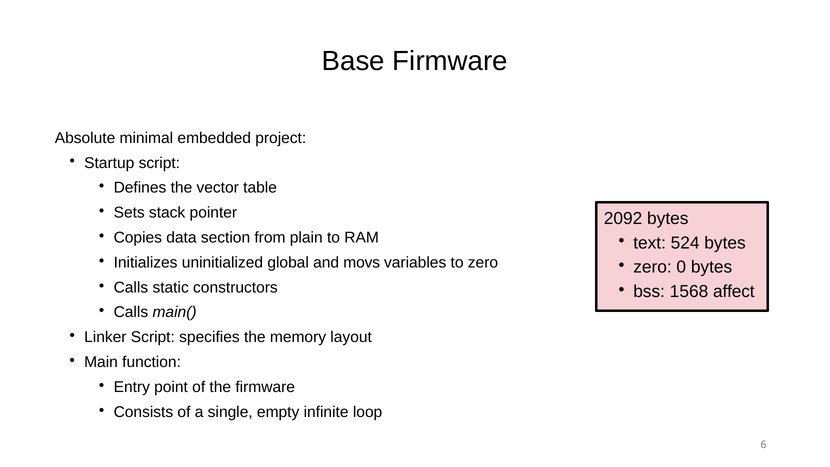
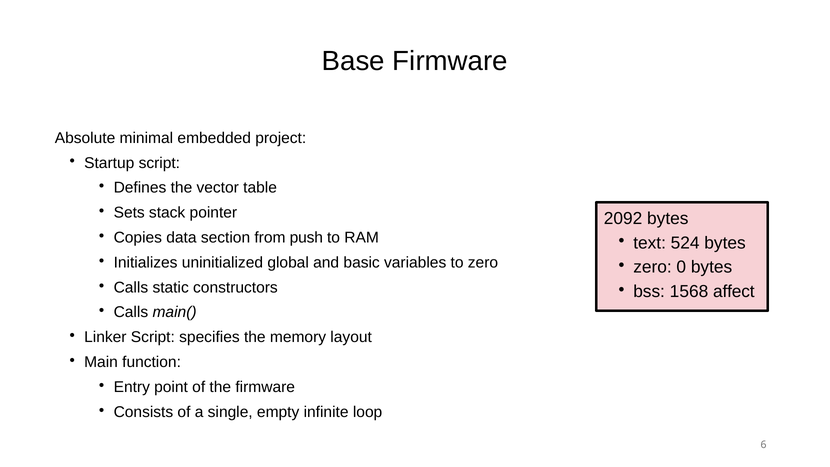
plain: plain -> push
movs: movs -> basic
